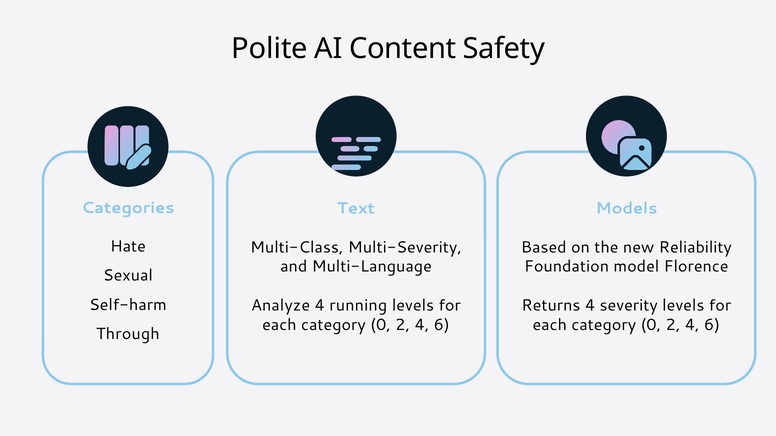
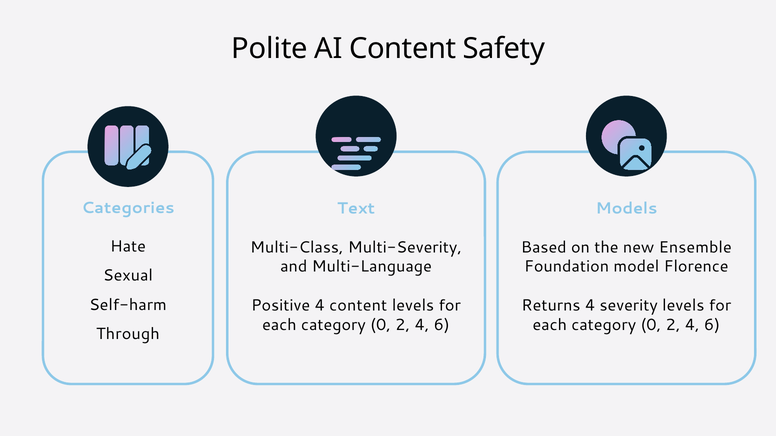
Reliability: Reliability -> Ensemble
Analyze: Analyze -> Positive
4 running: running -> content
